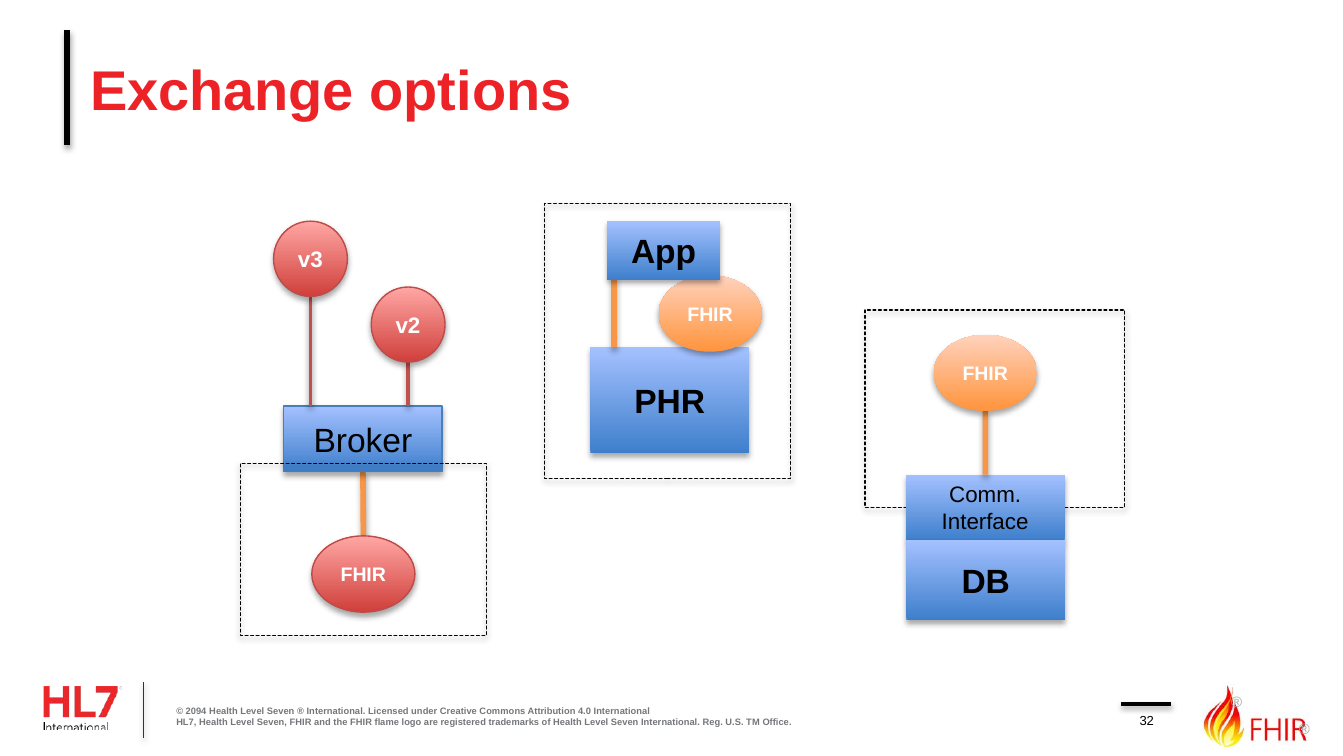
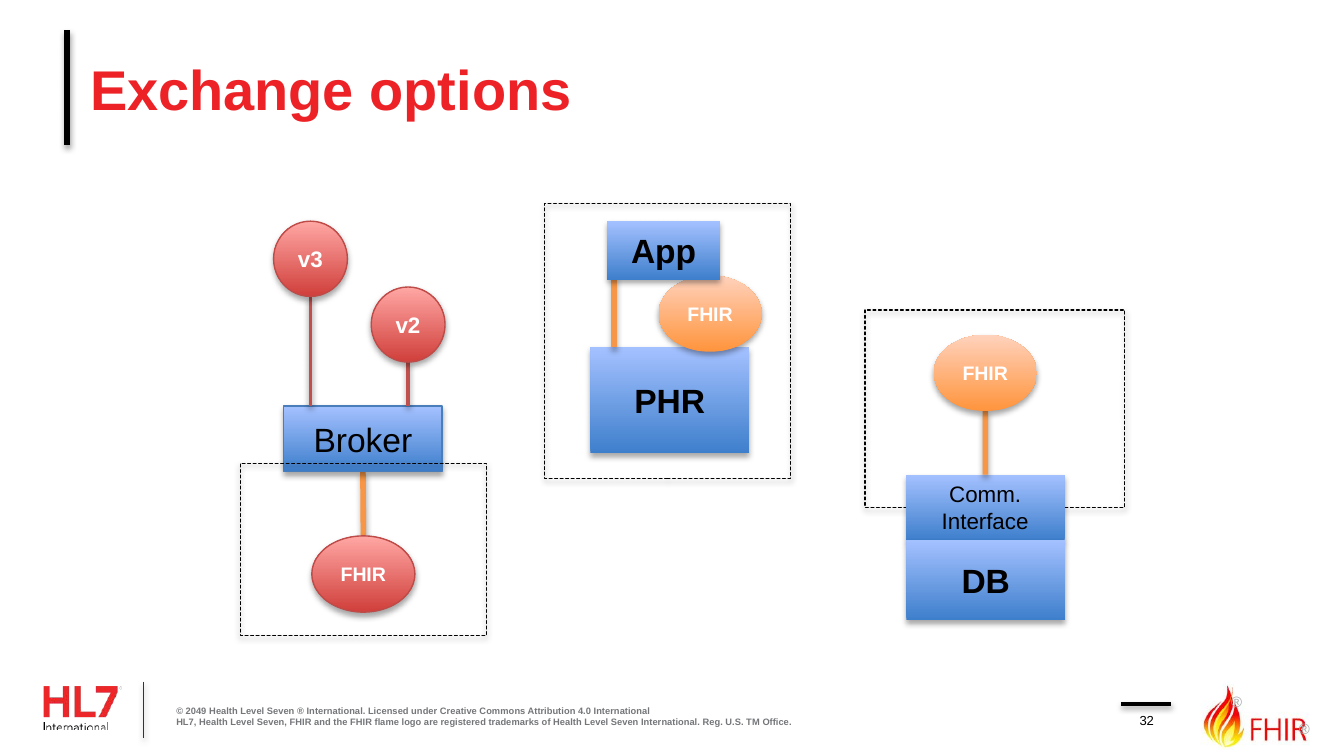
2094: 2094 -> 2049
